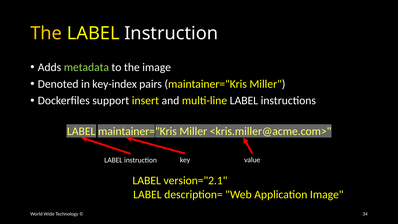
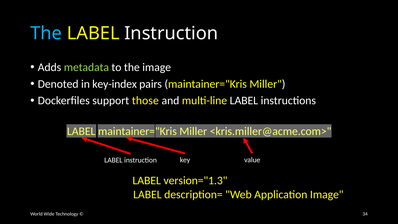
The at (46, 33) colour: yellow -> light blue
insert: insert -> those
version="2.1: version="2.1 -> version="1.3
